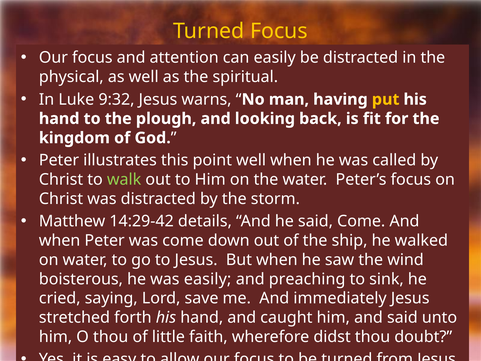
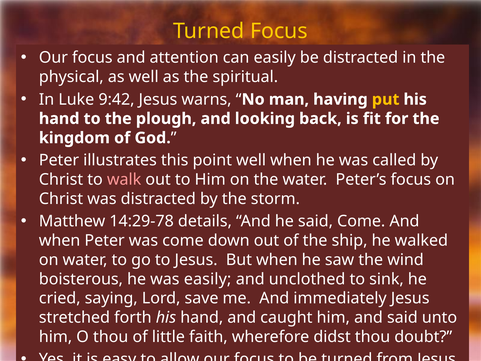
9:32: 9:32 -> 9:42
walk colour: light green -> pink
14:29-42: 14:29-42 -> 14:29-78
preaching: preaching -> unclothed
